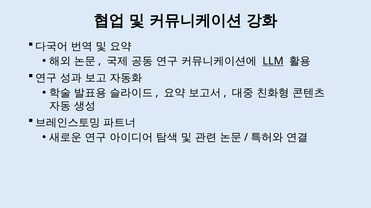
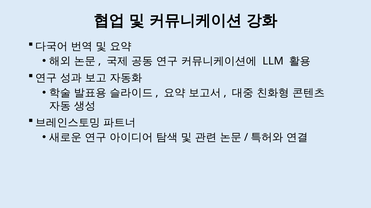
LLM underline: present -> none
